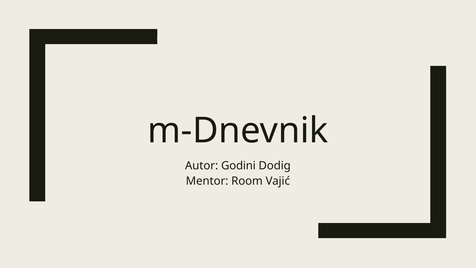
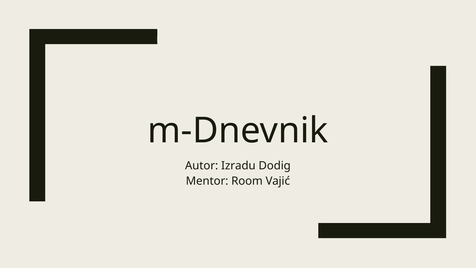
Godini: Godini -> Izradu
